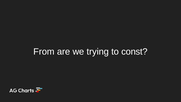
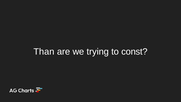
From: From -> Than
